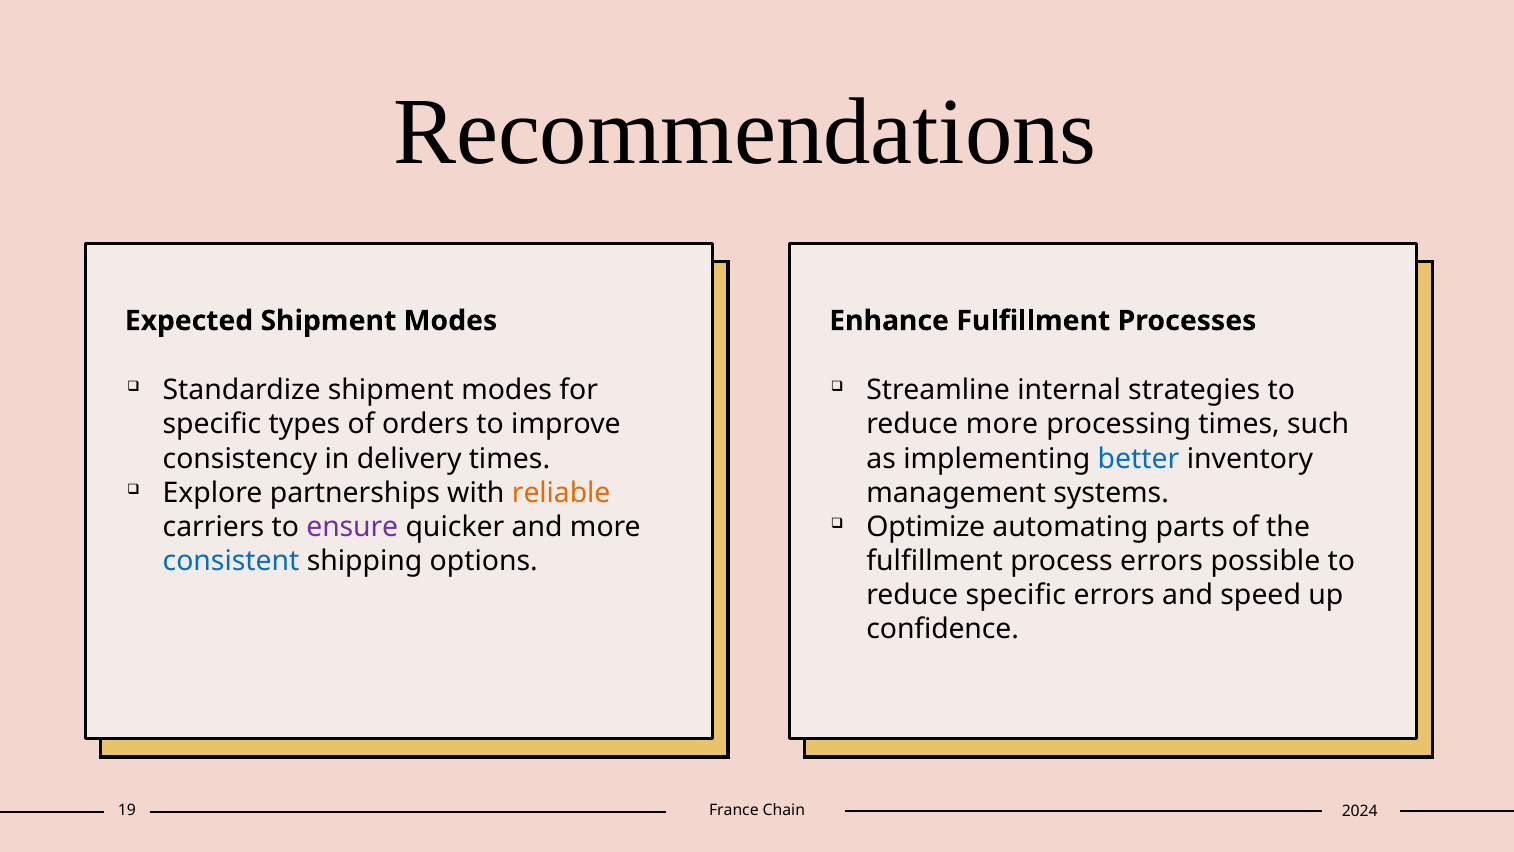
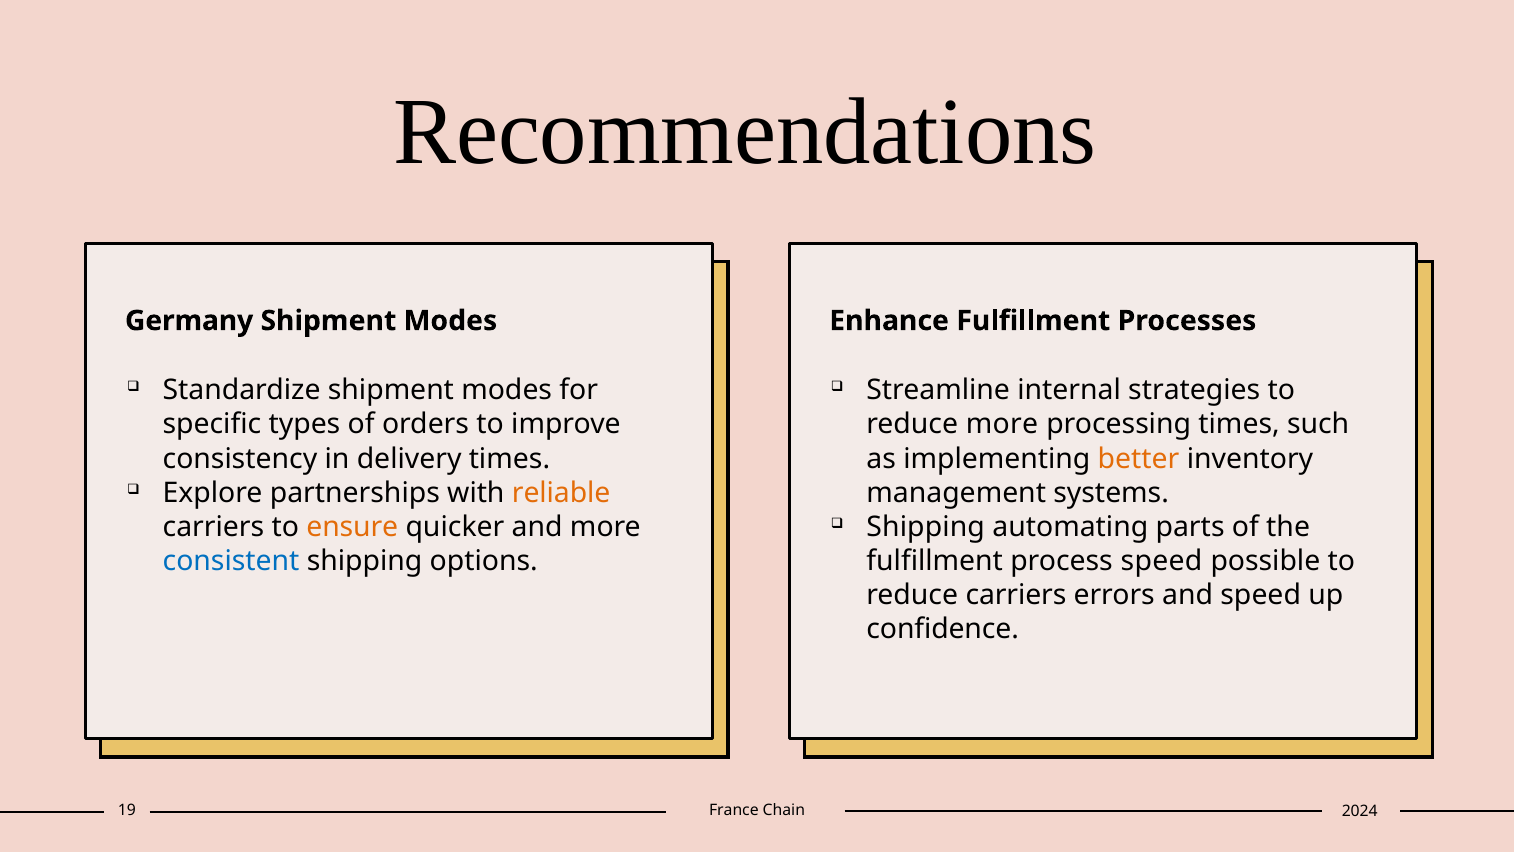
Expected: Expected -> Germany
better colour: blue -> orange
Optimize at (926, 527): Optimize -> Shipping
ensure colour: purple -> orange
process errors: errors -> speed
reduce specific: specific -> carriers
